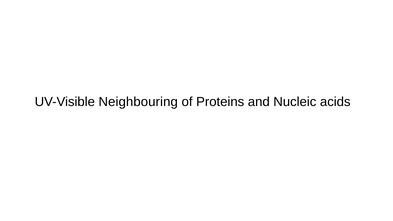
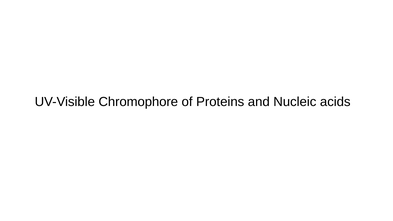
Neighbouring: Neighbouring -> Chromophore
